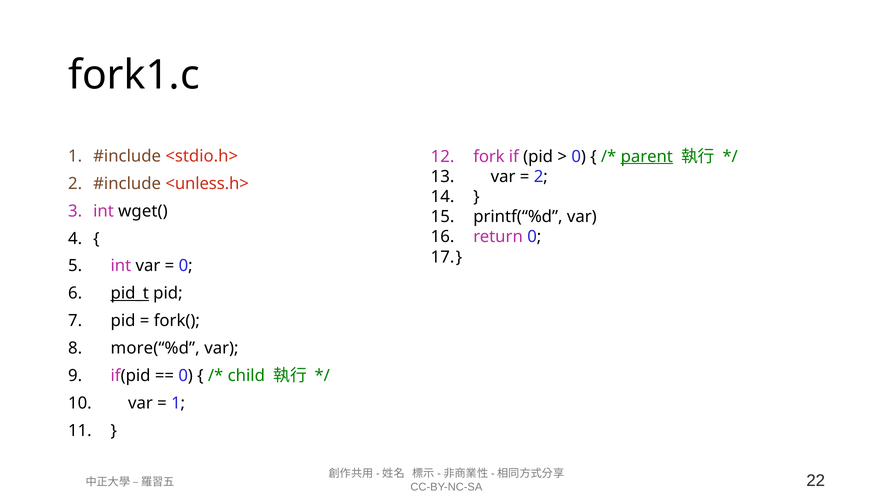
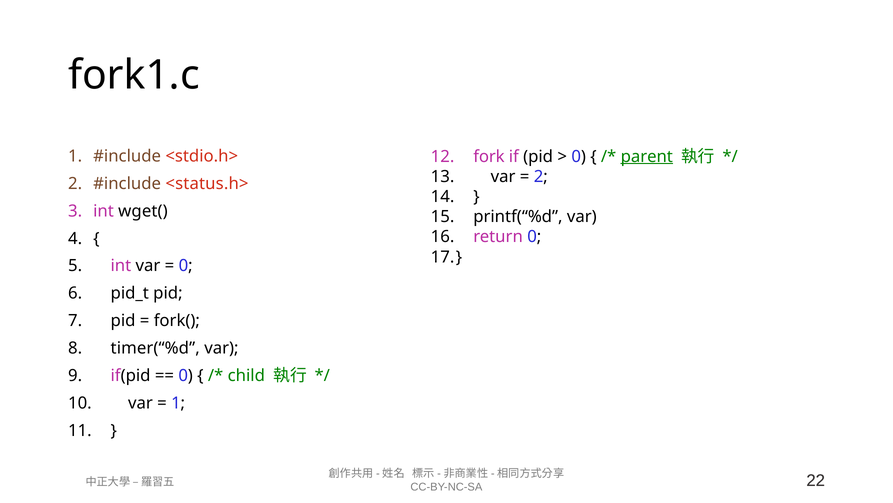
<unless.h>: <unless.h> -> <status.h>
pid_t underline: present -> none
more(“%d: more(“%d -> timer(“%d
